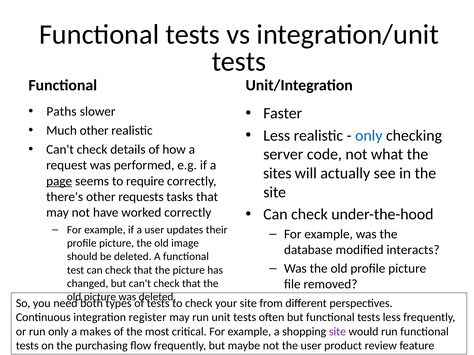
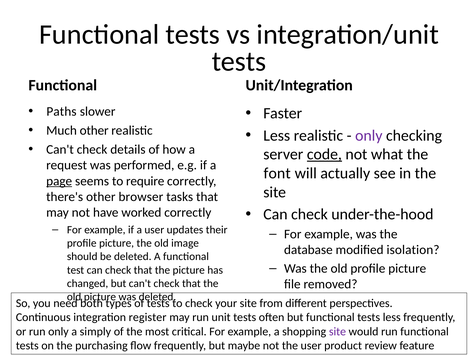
only at (369, 136) colour: blue -> purple
code underline: none -> present
sites: sites -> font
requests: requests -> browser
interacts: interacts -> isolation
makes: makes -> simply
